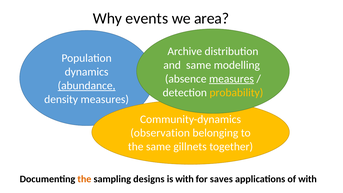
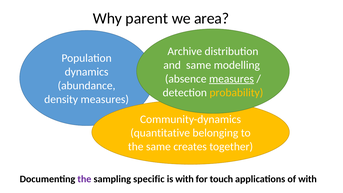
events: events -> parent
abundance underline: present -> none
observation: observation -> quantitative
gillnets: gillnets -> creates
the at (84, 179) colour: orange -> purple
designs: designs -> specific
saves: saves -> touch
